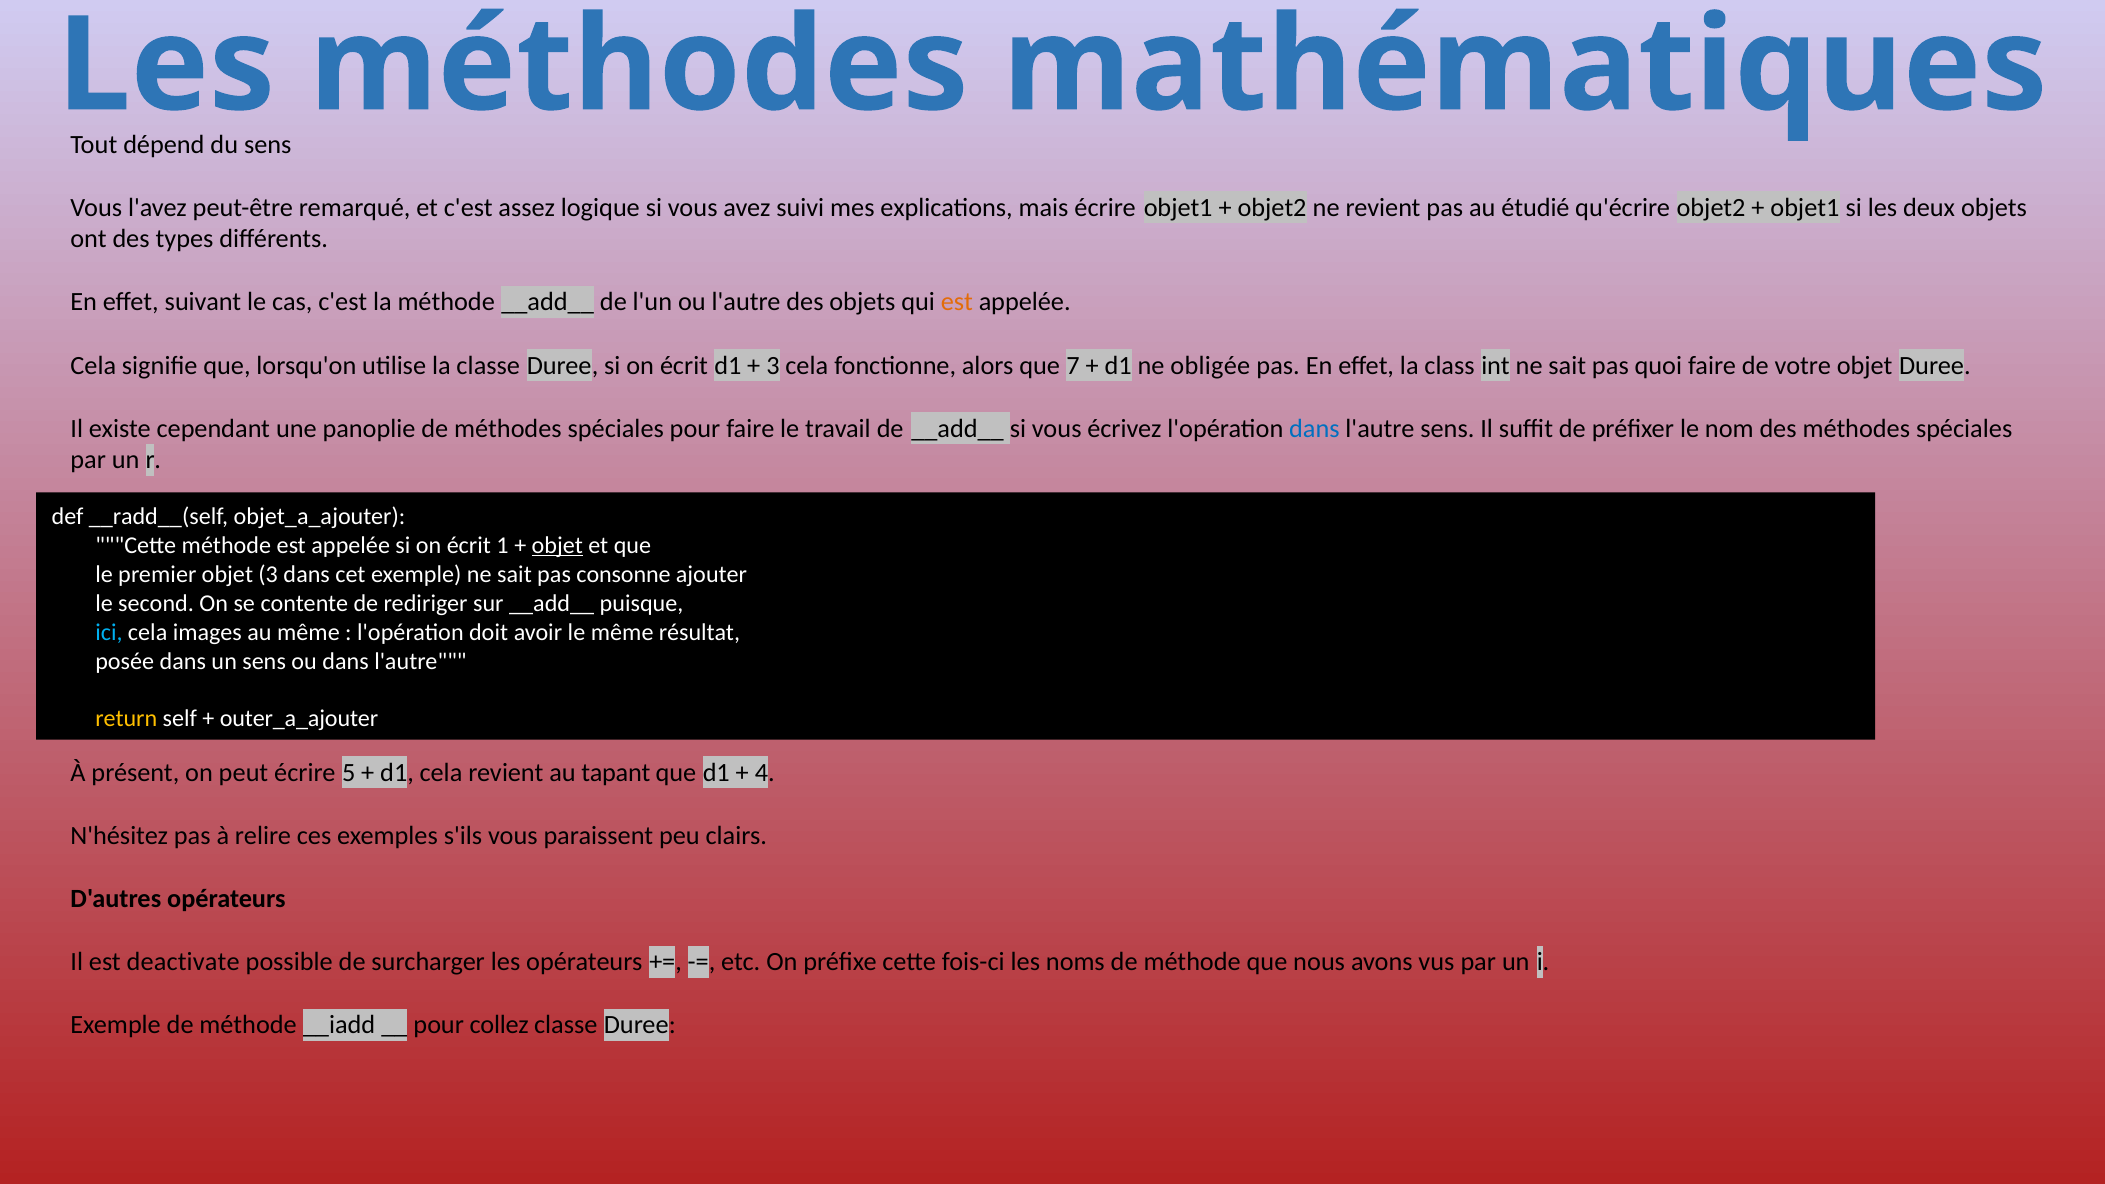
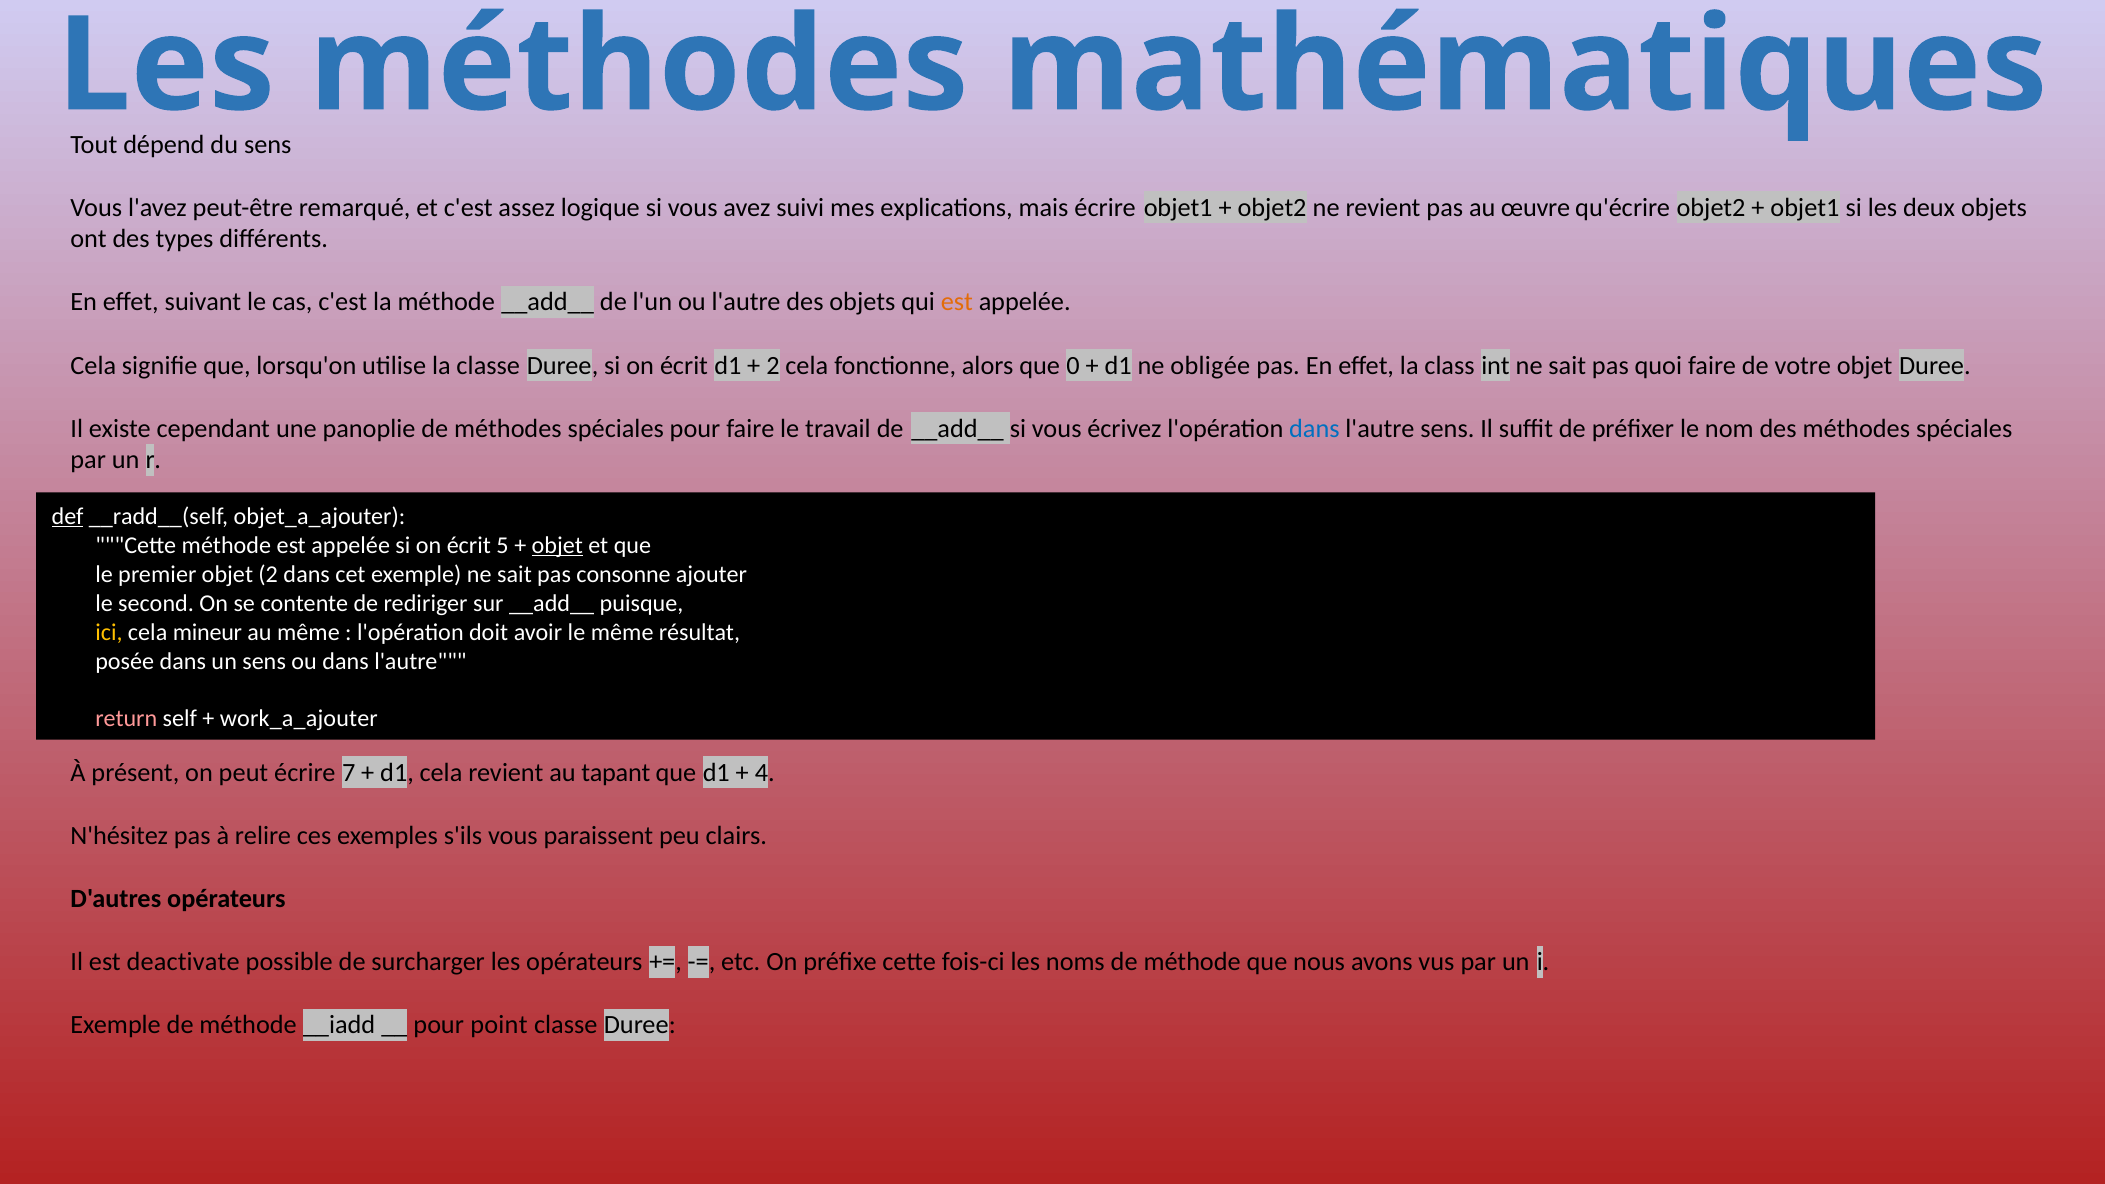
étudié: étudié -> œuvre
3 at (773, 365): 3 -> 2
7: 7 -> 0
def underline: none -> present
1: 1 -> 5
objet 3: 3 -> 2
ici colour: light blue -> yellow
images: images -> mineur
return colour: yellow -> pink
outer_a_ajouter: outer_a_ajouter -> work_a_ajouter
5: 5 -> 7
collez: collez -> point
